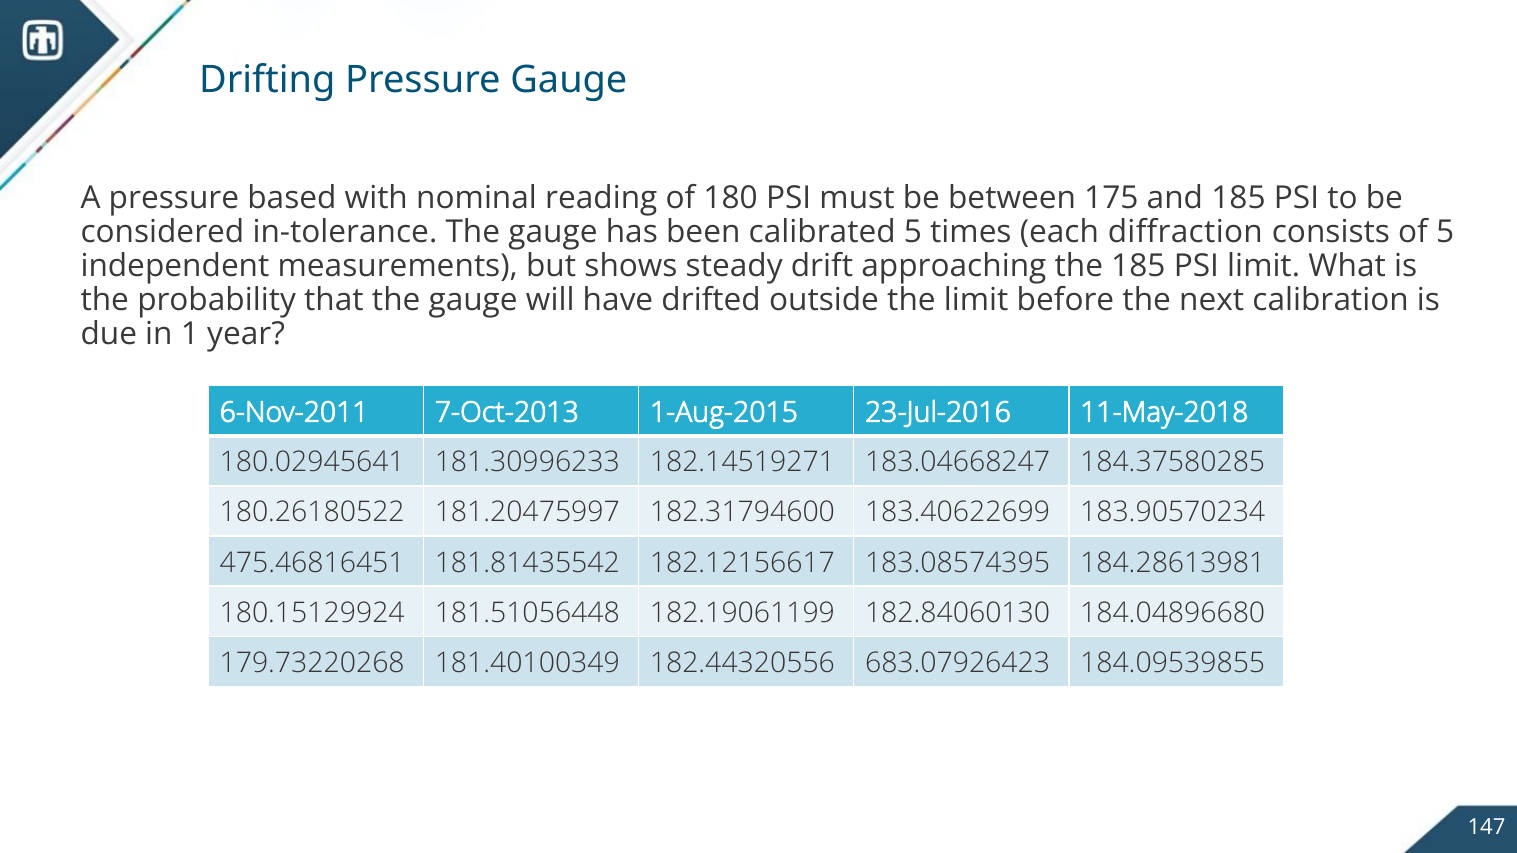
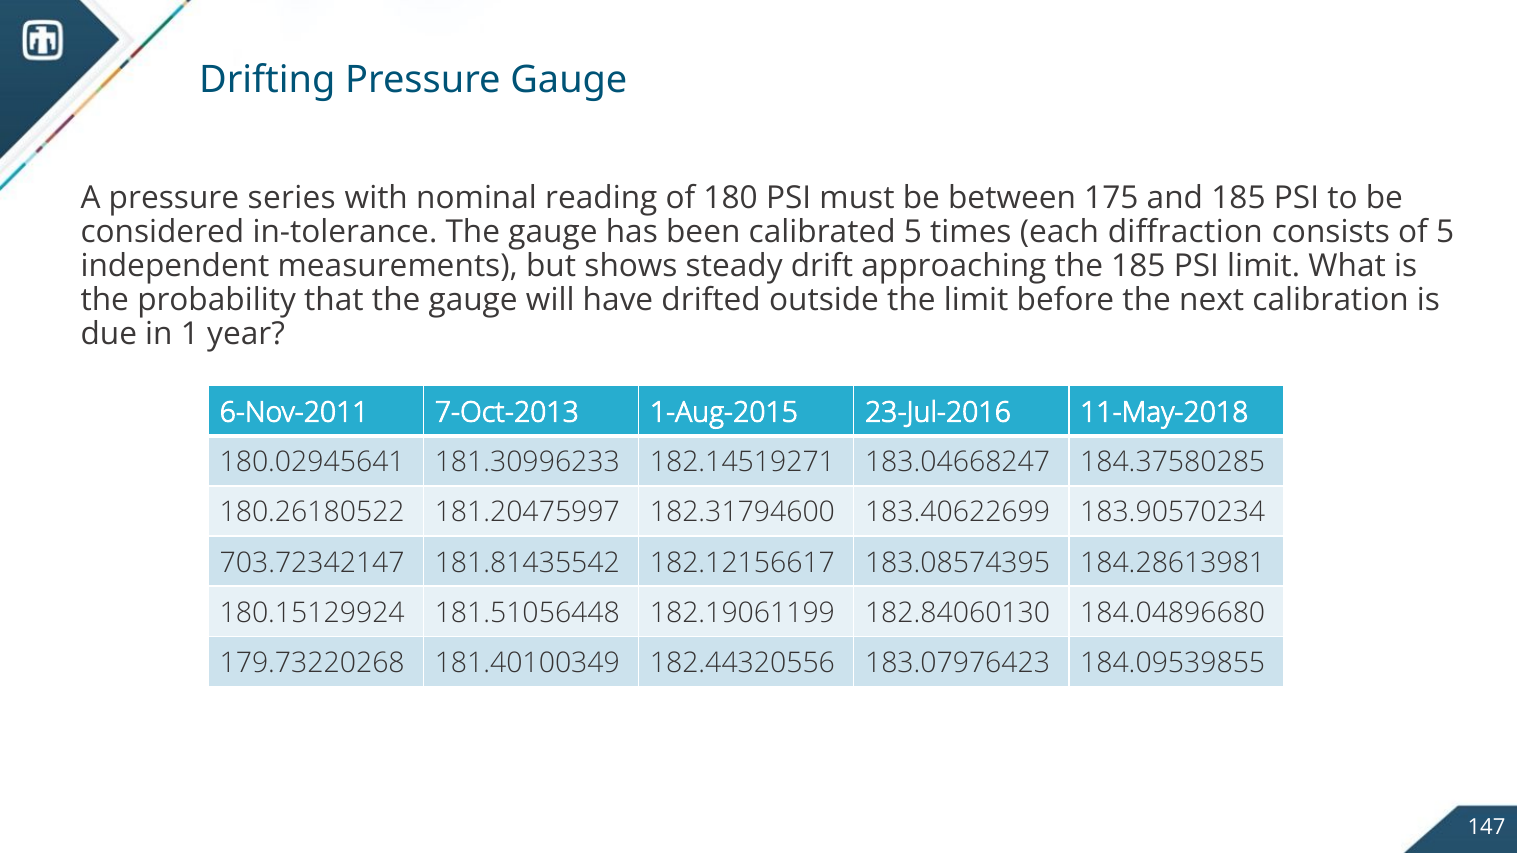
based: based -> series
475.46816451: 475.46816451 -> 703.72342147
683.07926423: 683.07926423 -> 183.07976423
